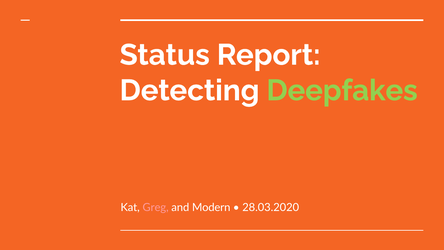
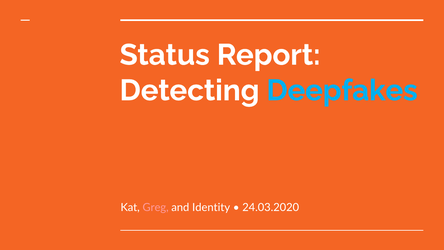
Deepfakes colour: light green -> light blue
Modern: Modern -> Identity
28.03.2020: 28.03.2020 -> 24.03.2020
